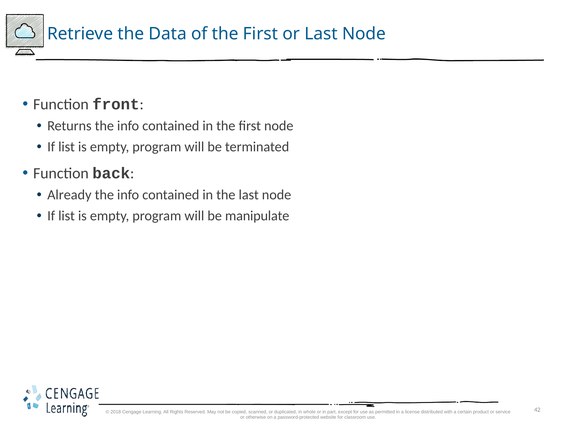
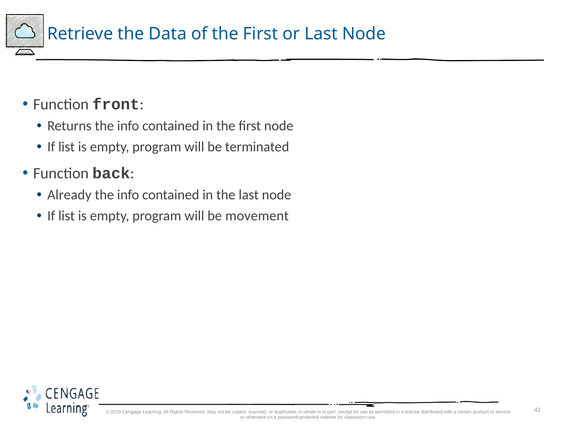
manipulate: manipulate -> movement
